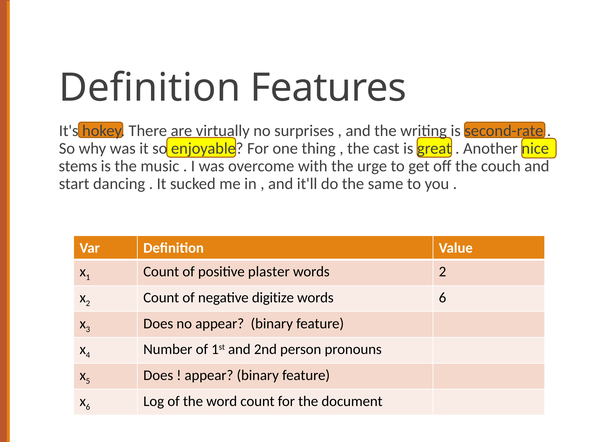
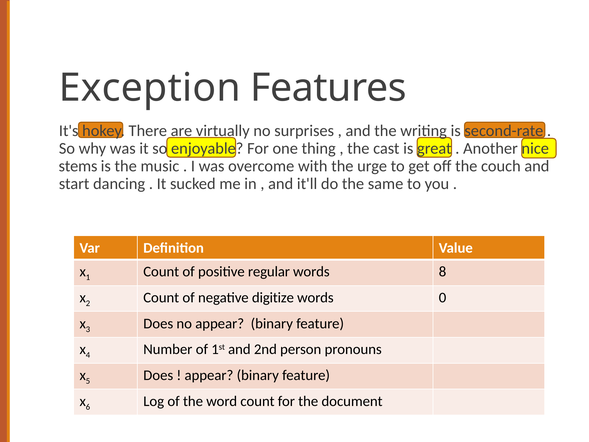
Definition at (150, 88): Definition -> Exception
plaster: plaster -> regular
words 2: 2 -> 8
words 6: 6 -> 0
